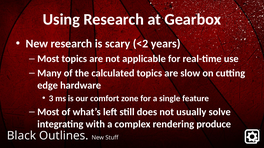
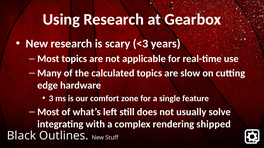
<2: <2 -> <3
produce: produce -> shipped
